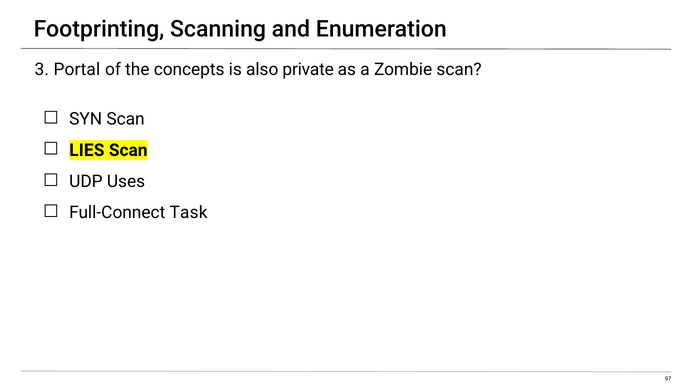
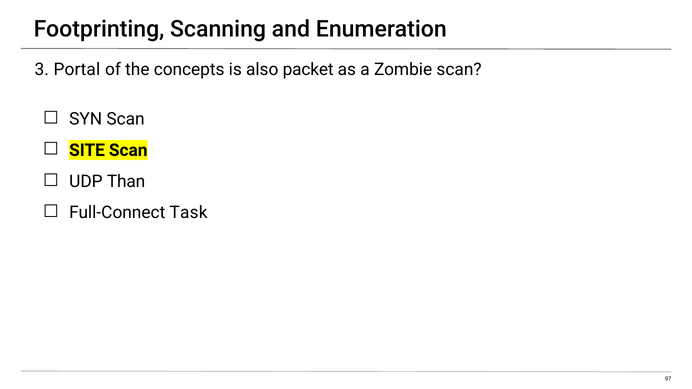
private: private -> packet
LIES: LIES -> SITE
Uses: Uses -> Than
